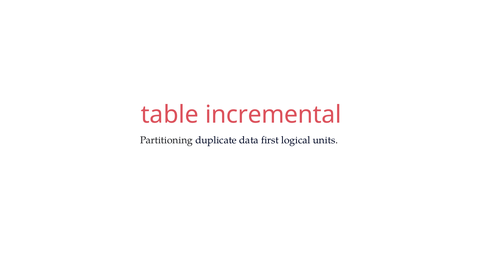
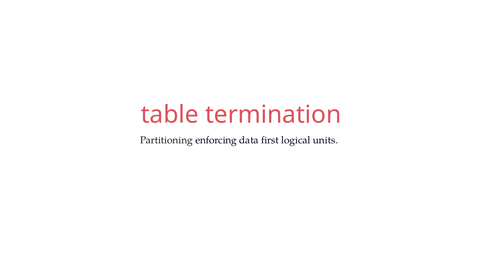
incremental: incremental -> termination
duplicate: duplicate -> enforcing
